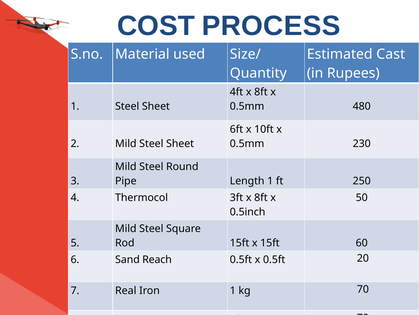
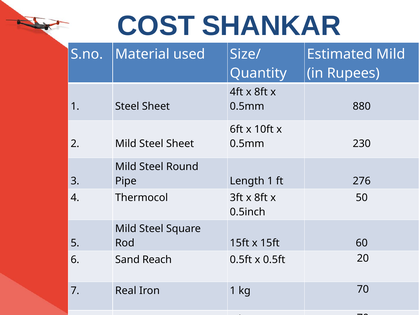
PROCESS: PROCESS -> SHANKAR
Estimated Cast: Cast -> Mild
480: 480 -> 880
250: 250 -> 276
